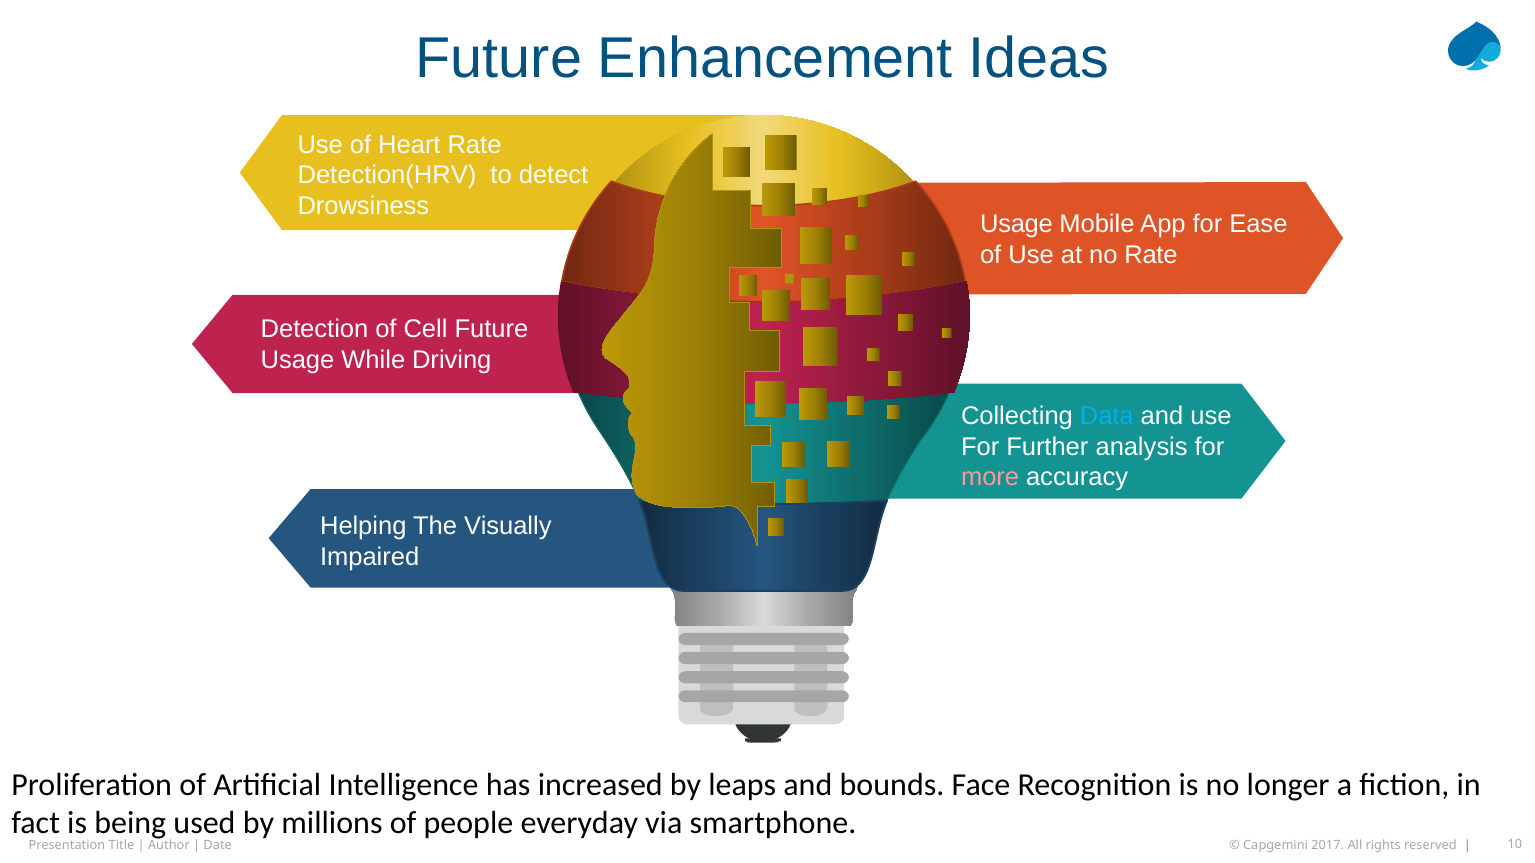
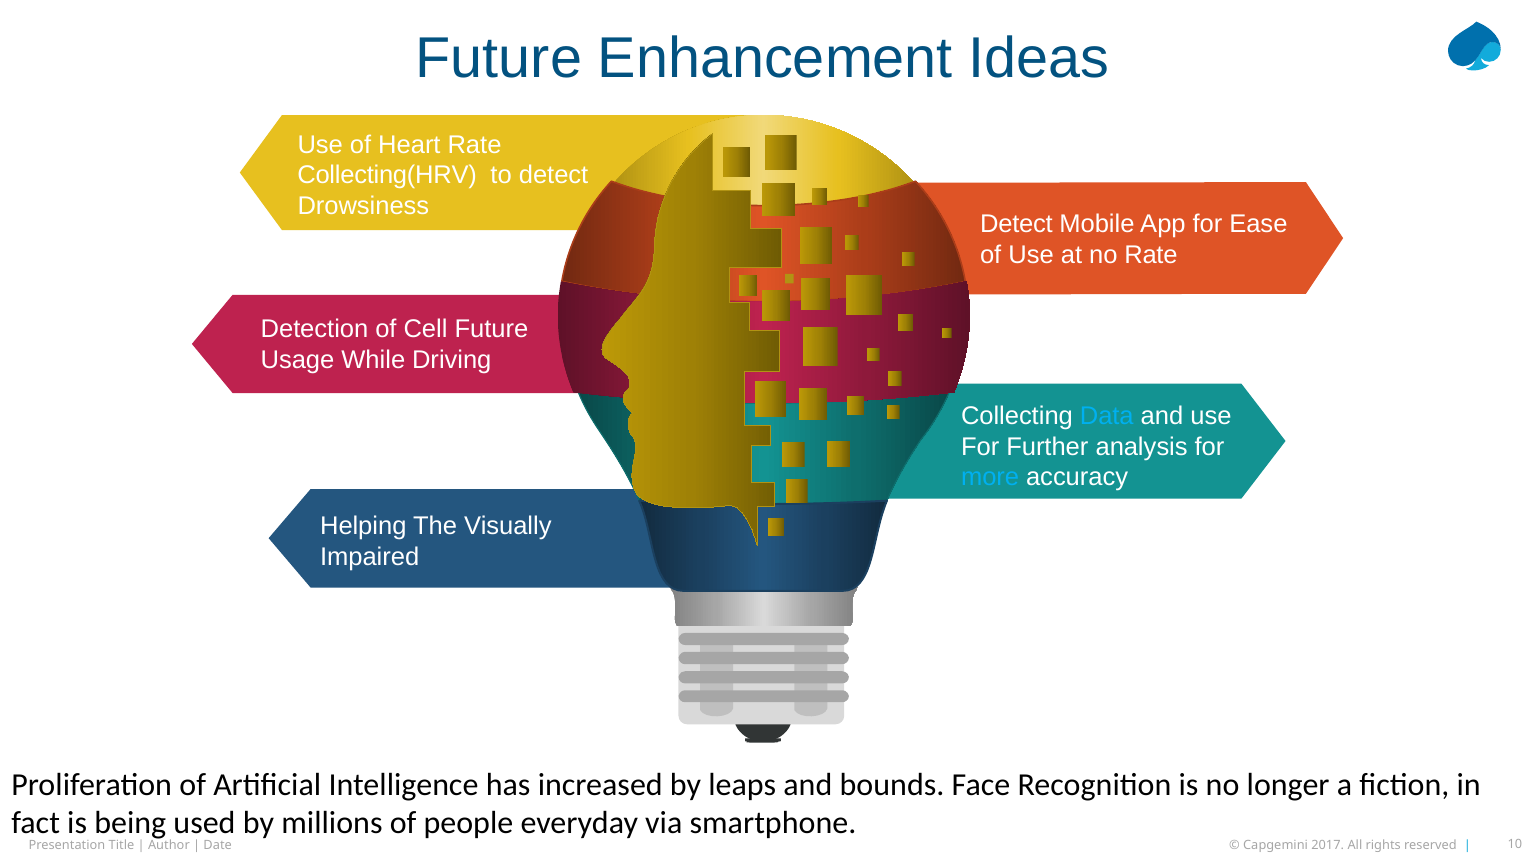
Detection(HRV: Detection(HRV -> Collecting(HRV
Usage at (1016, 224): Usage -> Detect
more colour: pink -> light blue
